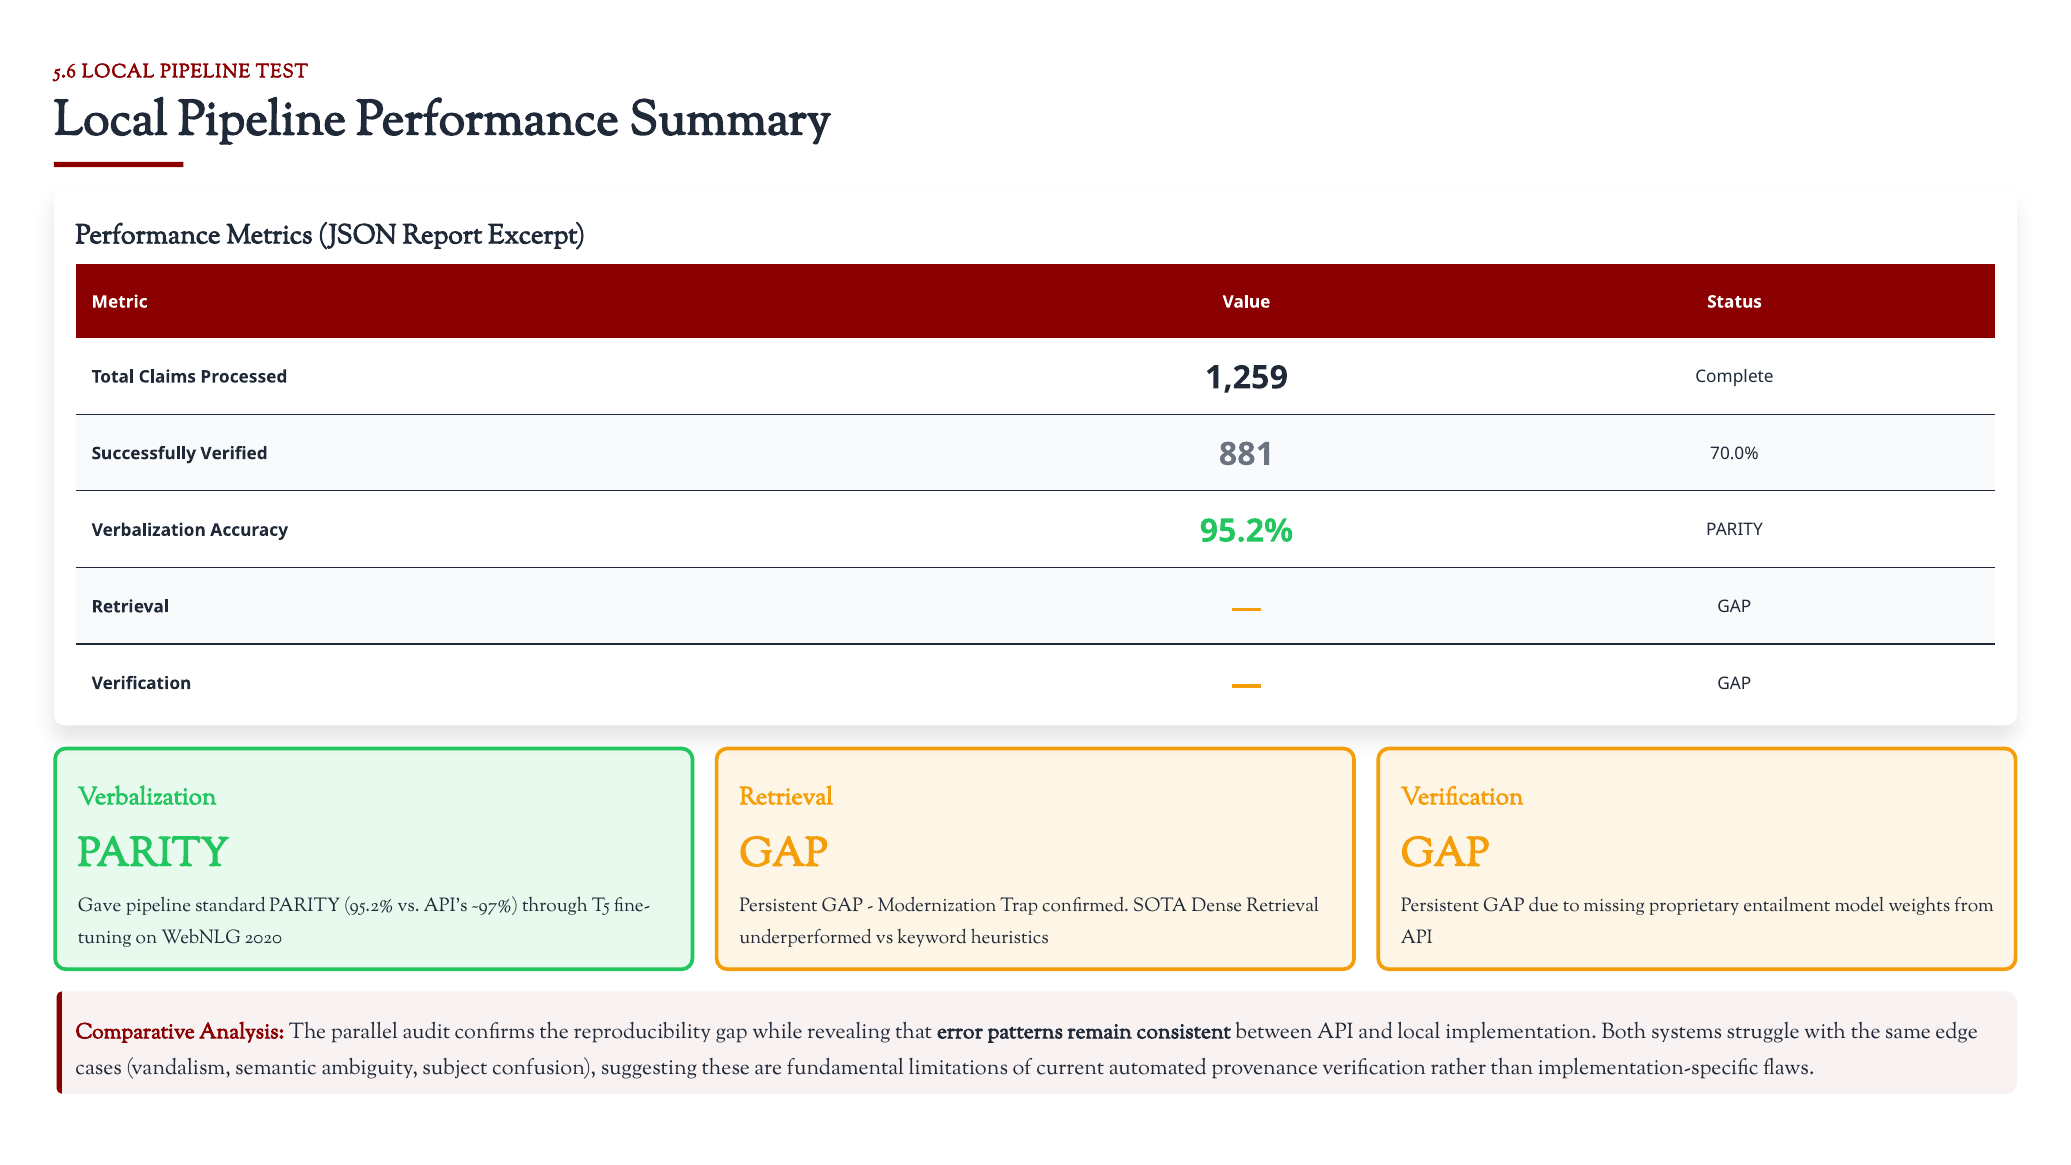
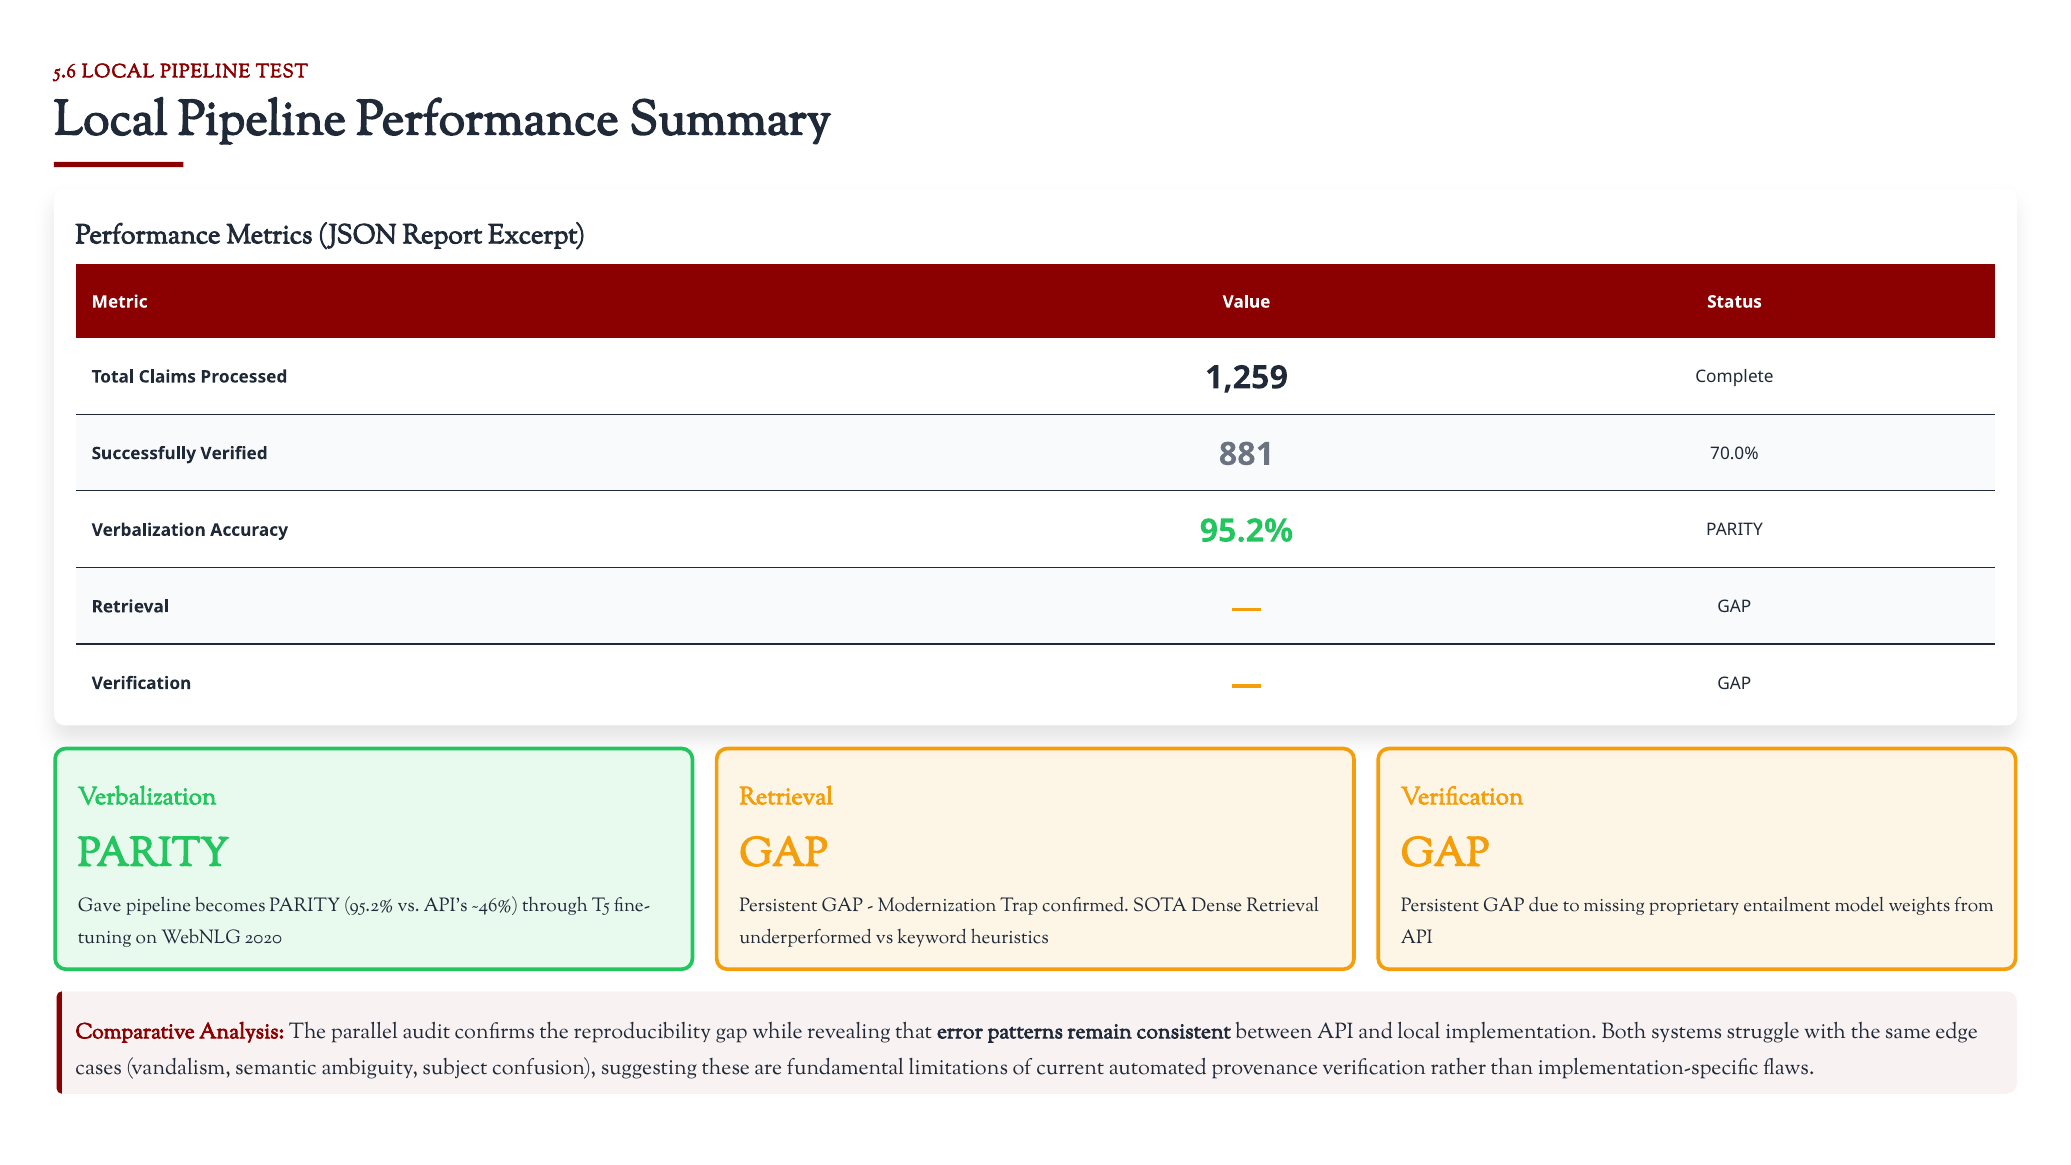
standard: standard -> becomes
~97%: ~97% -> ~46%
